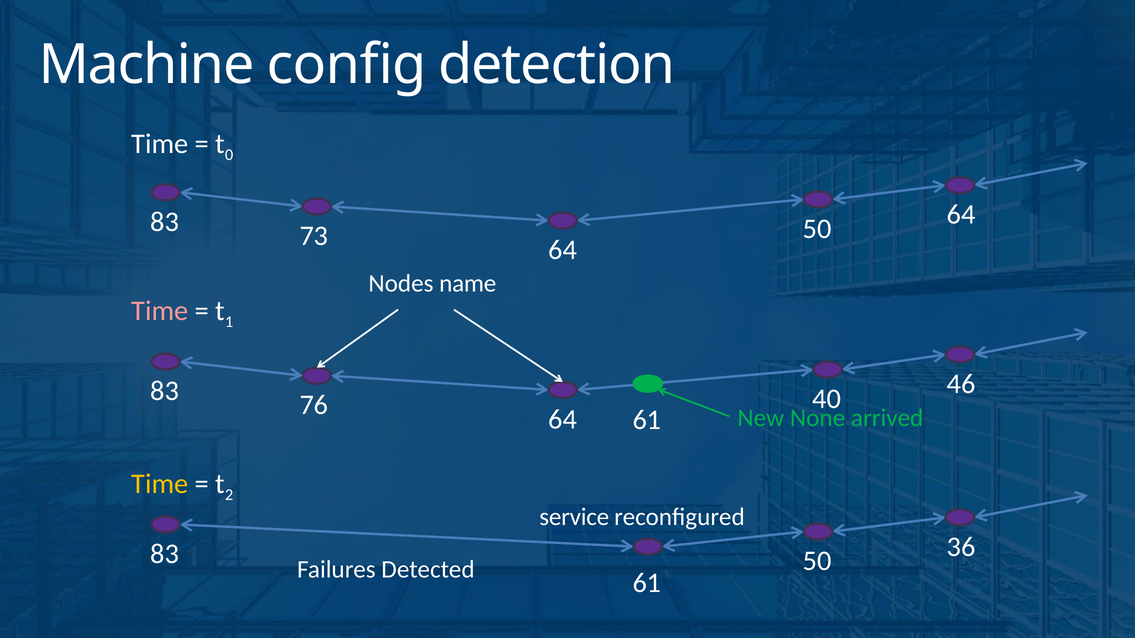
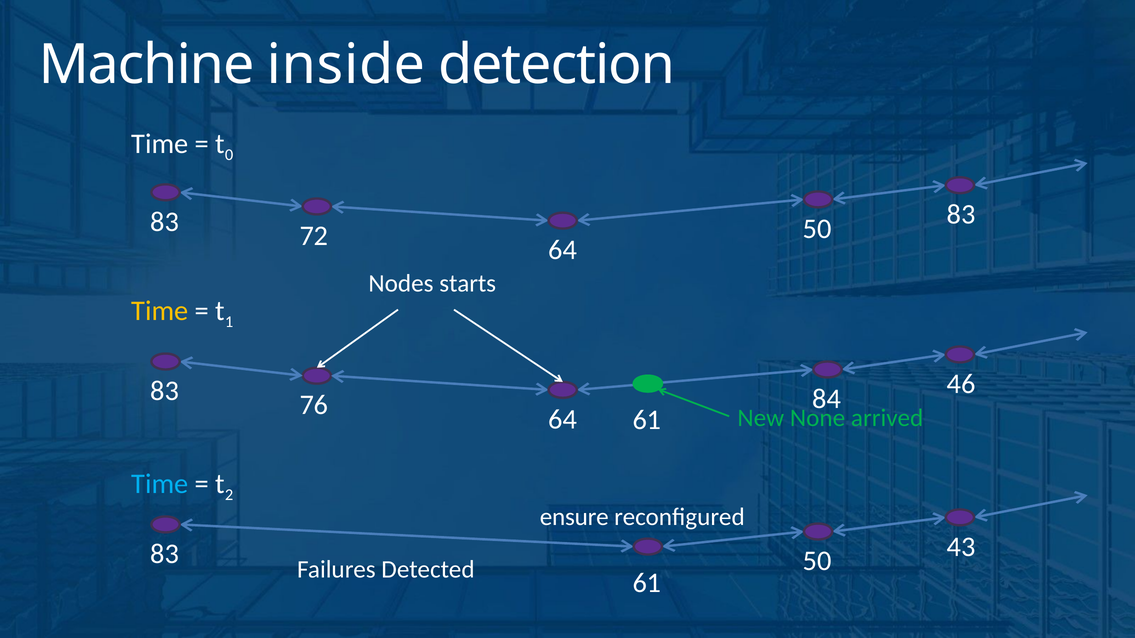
config: config -> inside
73: 73 -> 72
50 64: 64 -> 83
name: name -> starts
Time at (160, 311) colour: pink -> yellow
40: 40 -> 84
Time at (160, 484) colour: yellow -> light blue
service: service -> ensure
36: 36 -> 43
